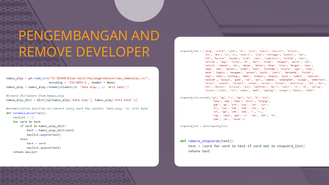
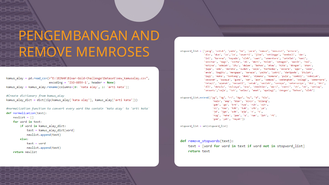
DEVELOPER: DEVELOPER -> MEMROSES
